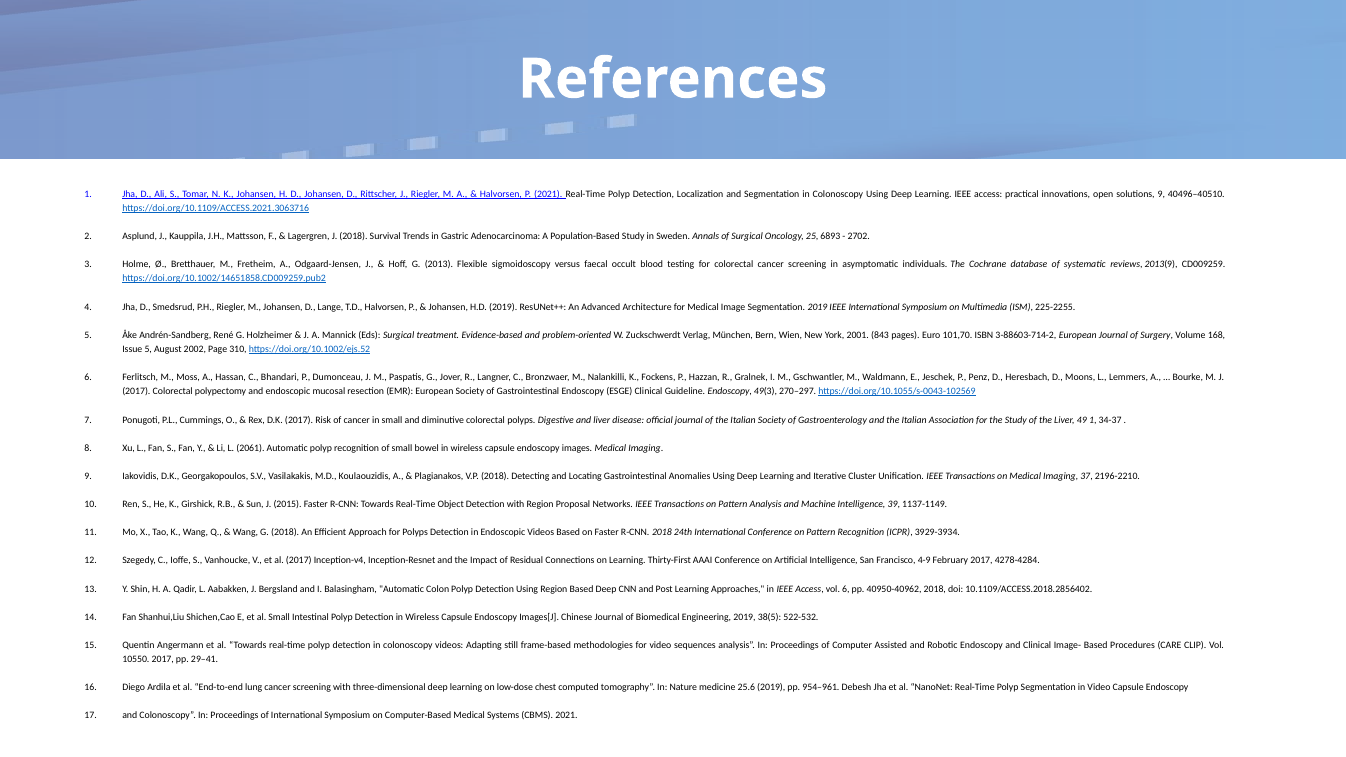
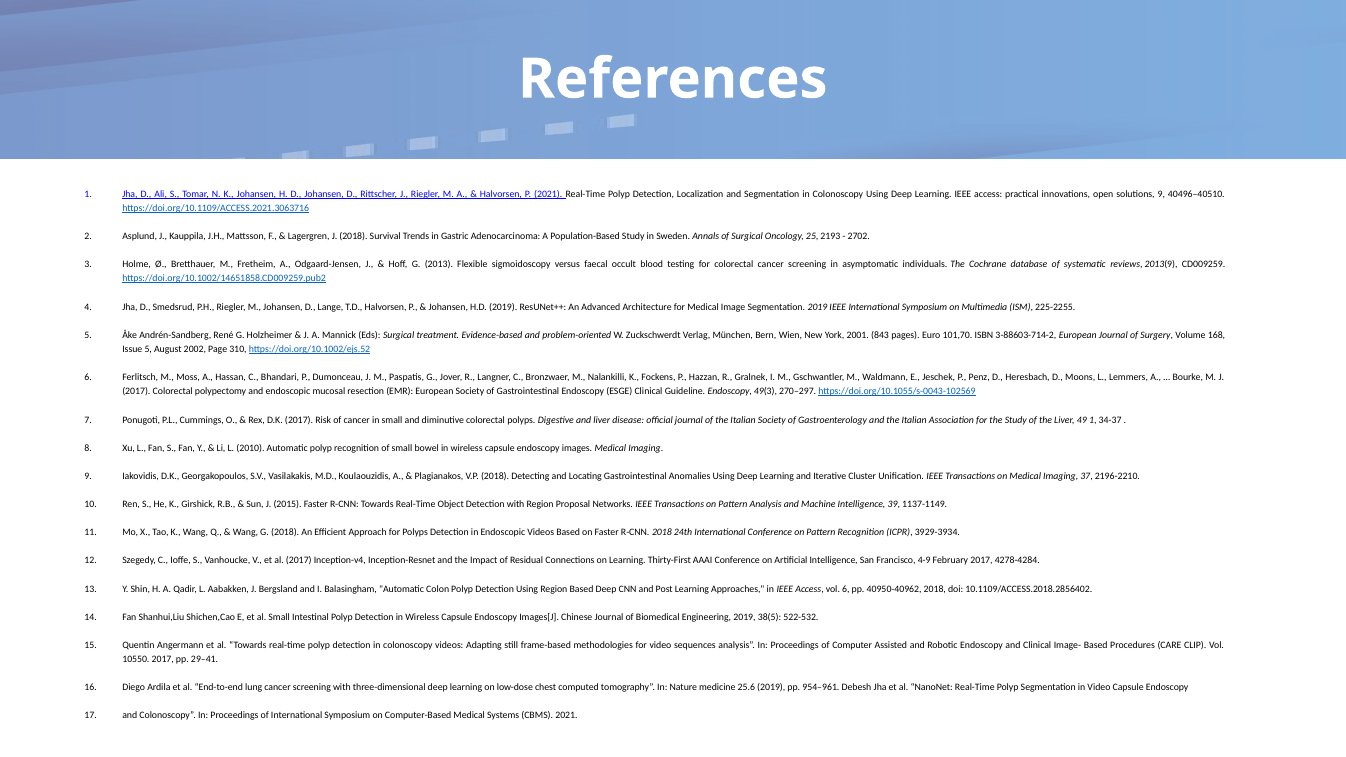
6893: 6893 -> 2193
2061: 2061 -> 2010
